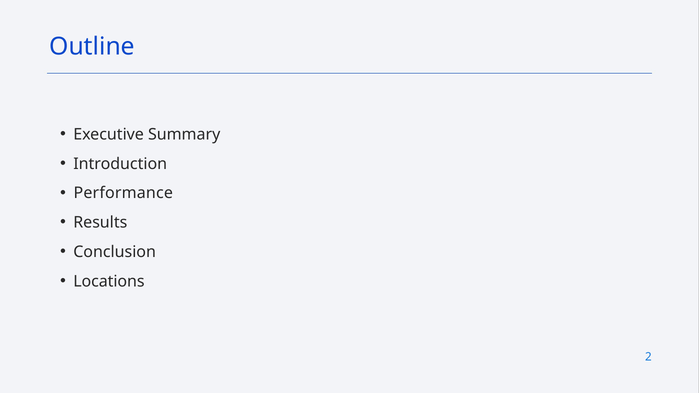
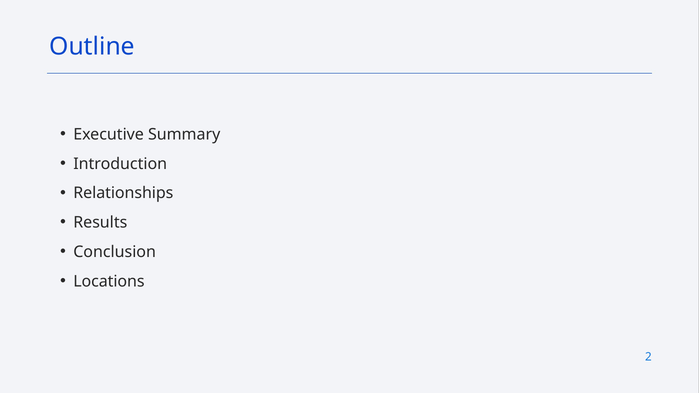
Performance: Performance -> Relationships
